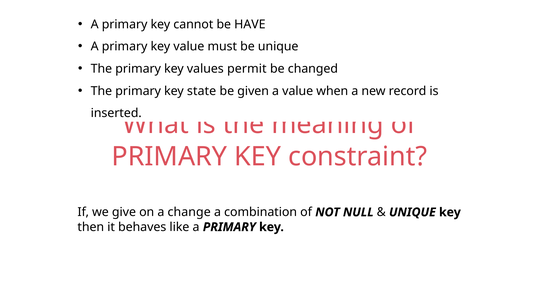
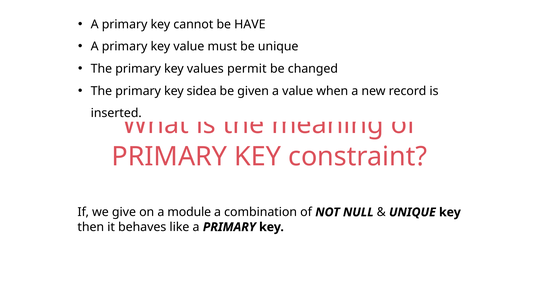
state: state -> sidea
change: change -> module
